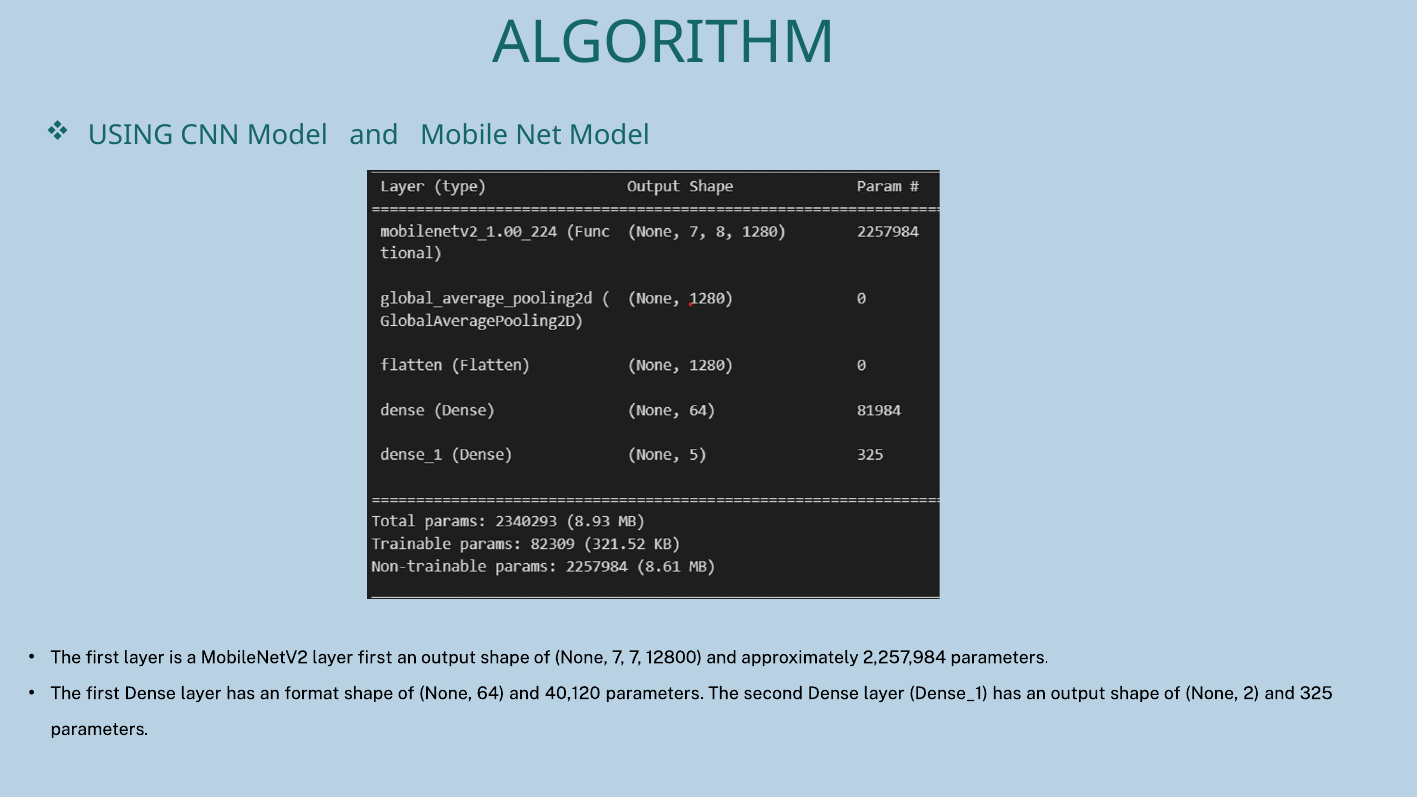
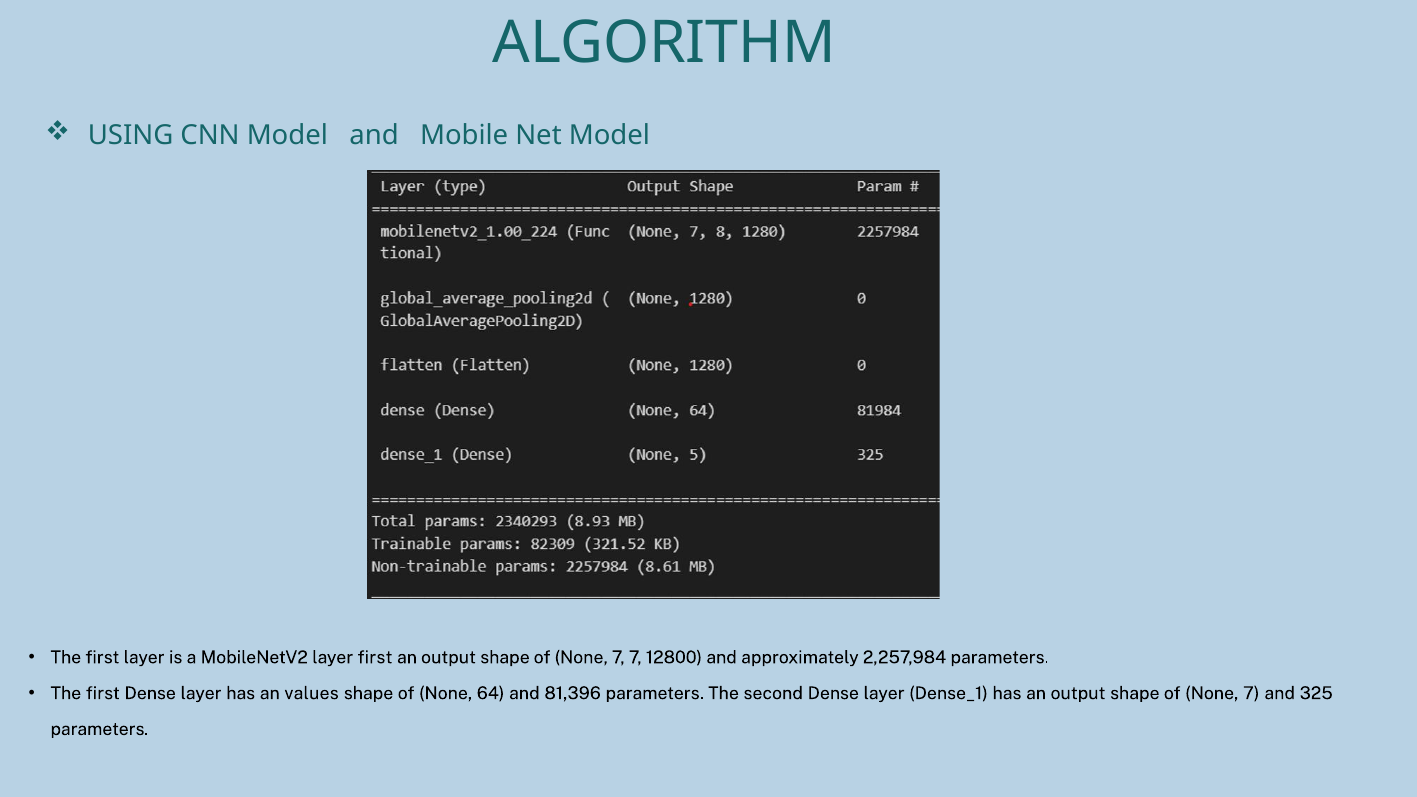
format: format -> values
40,120: 40,120 -> 81,396
2 at (1251, 693): 2 -> 7
